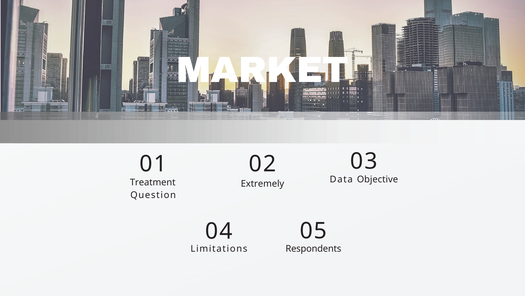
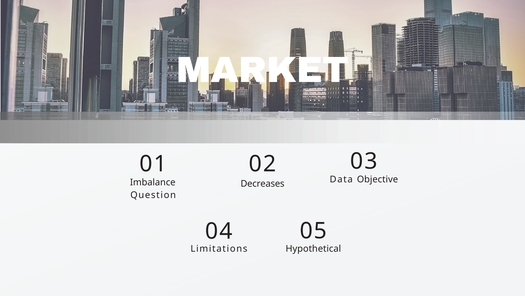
Treatment: Treatment -> Imbalance
Extremely: Extremely -> Decreases
Respondents: Respondents -> Hypothetical
